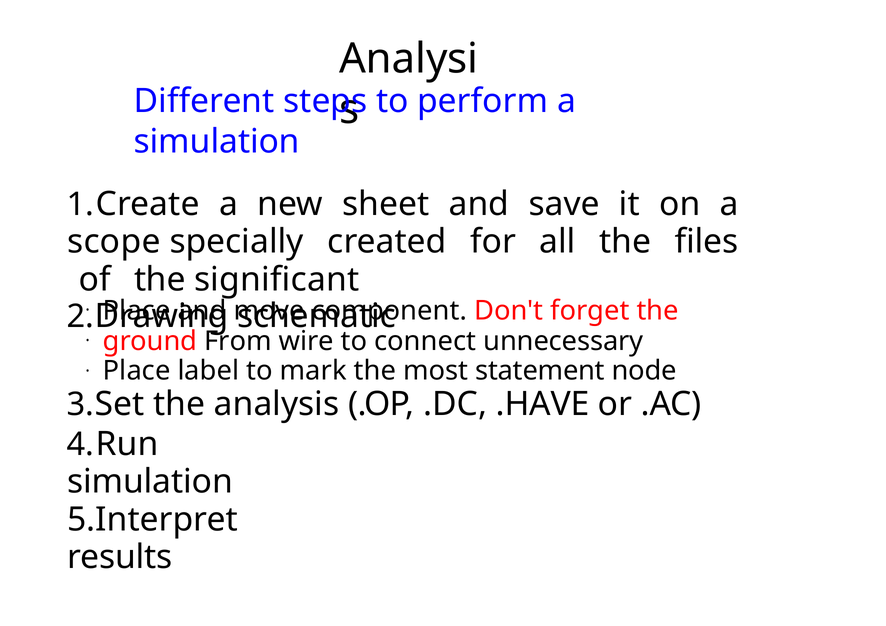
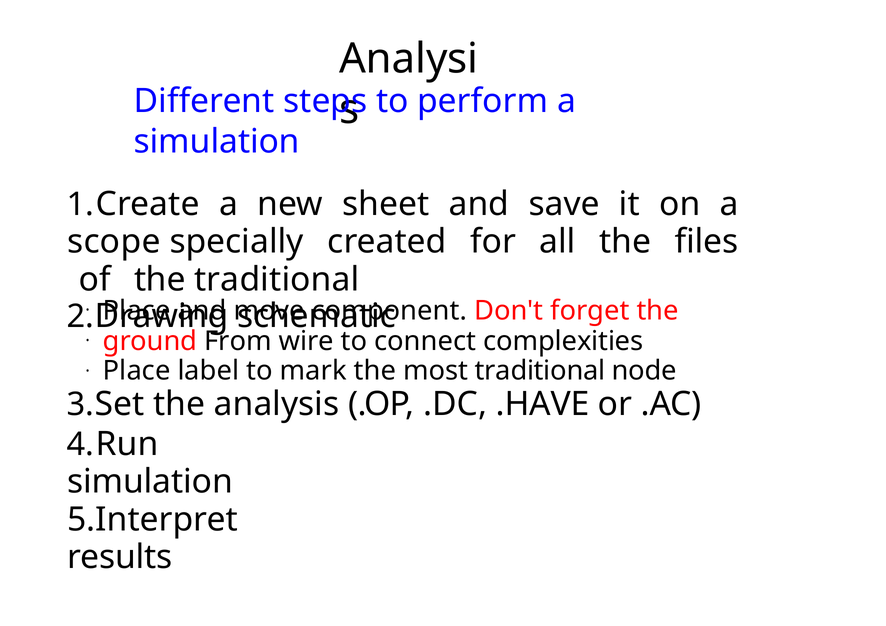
the significant: significant -> traditional
unnecessary: unnecessary -> complexities
most statement: statement -> traditional
